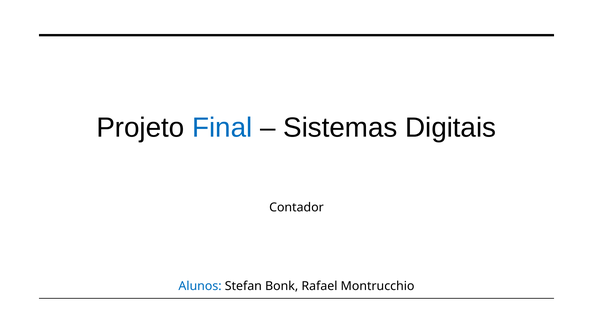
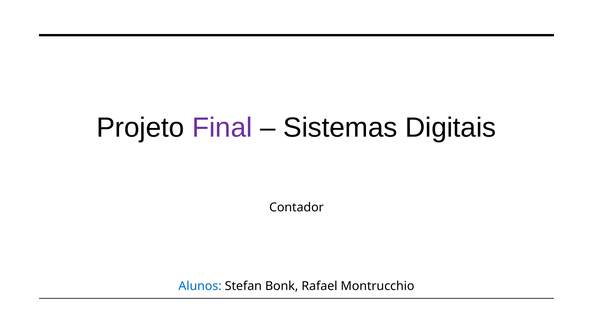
Final colour: blue -> purple
